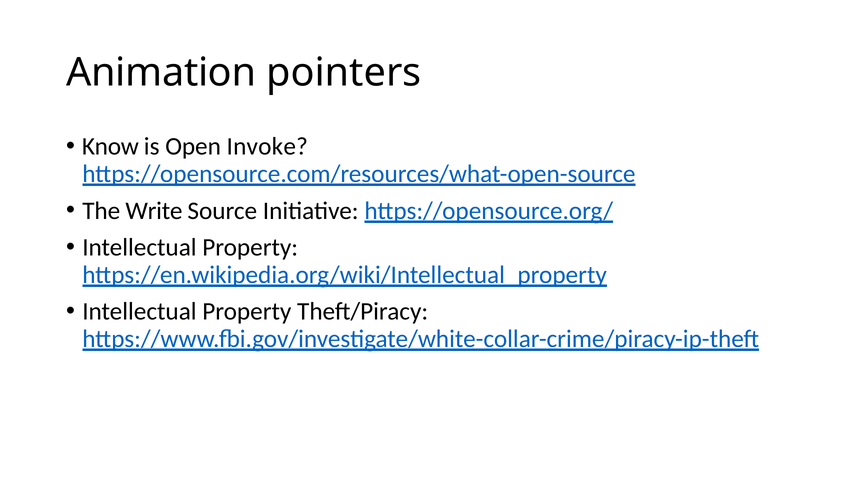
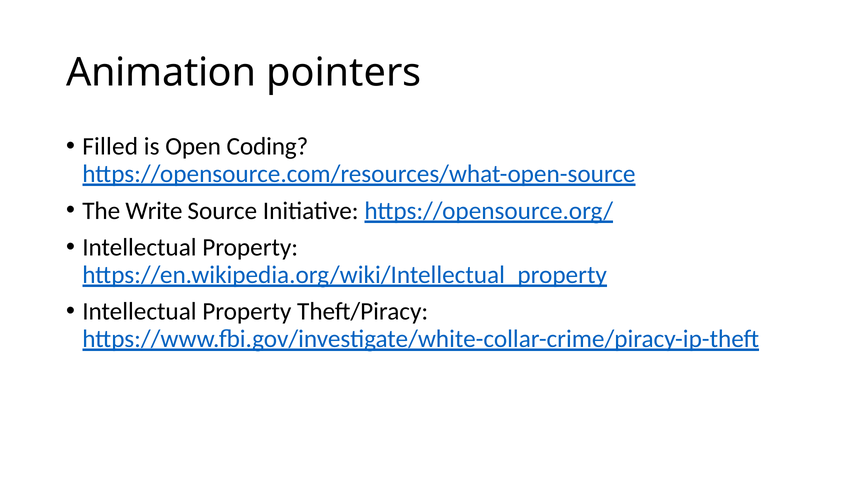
Know: Know -> Filled
Invoke: Invoke -> Coding
